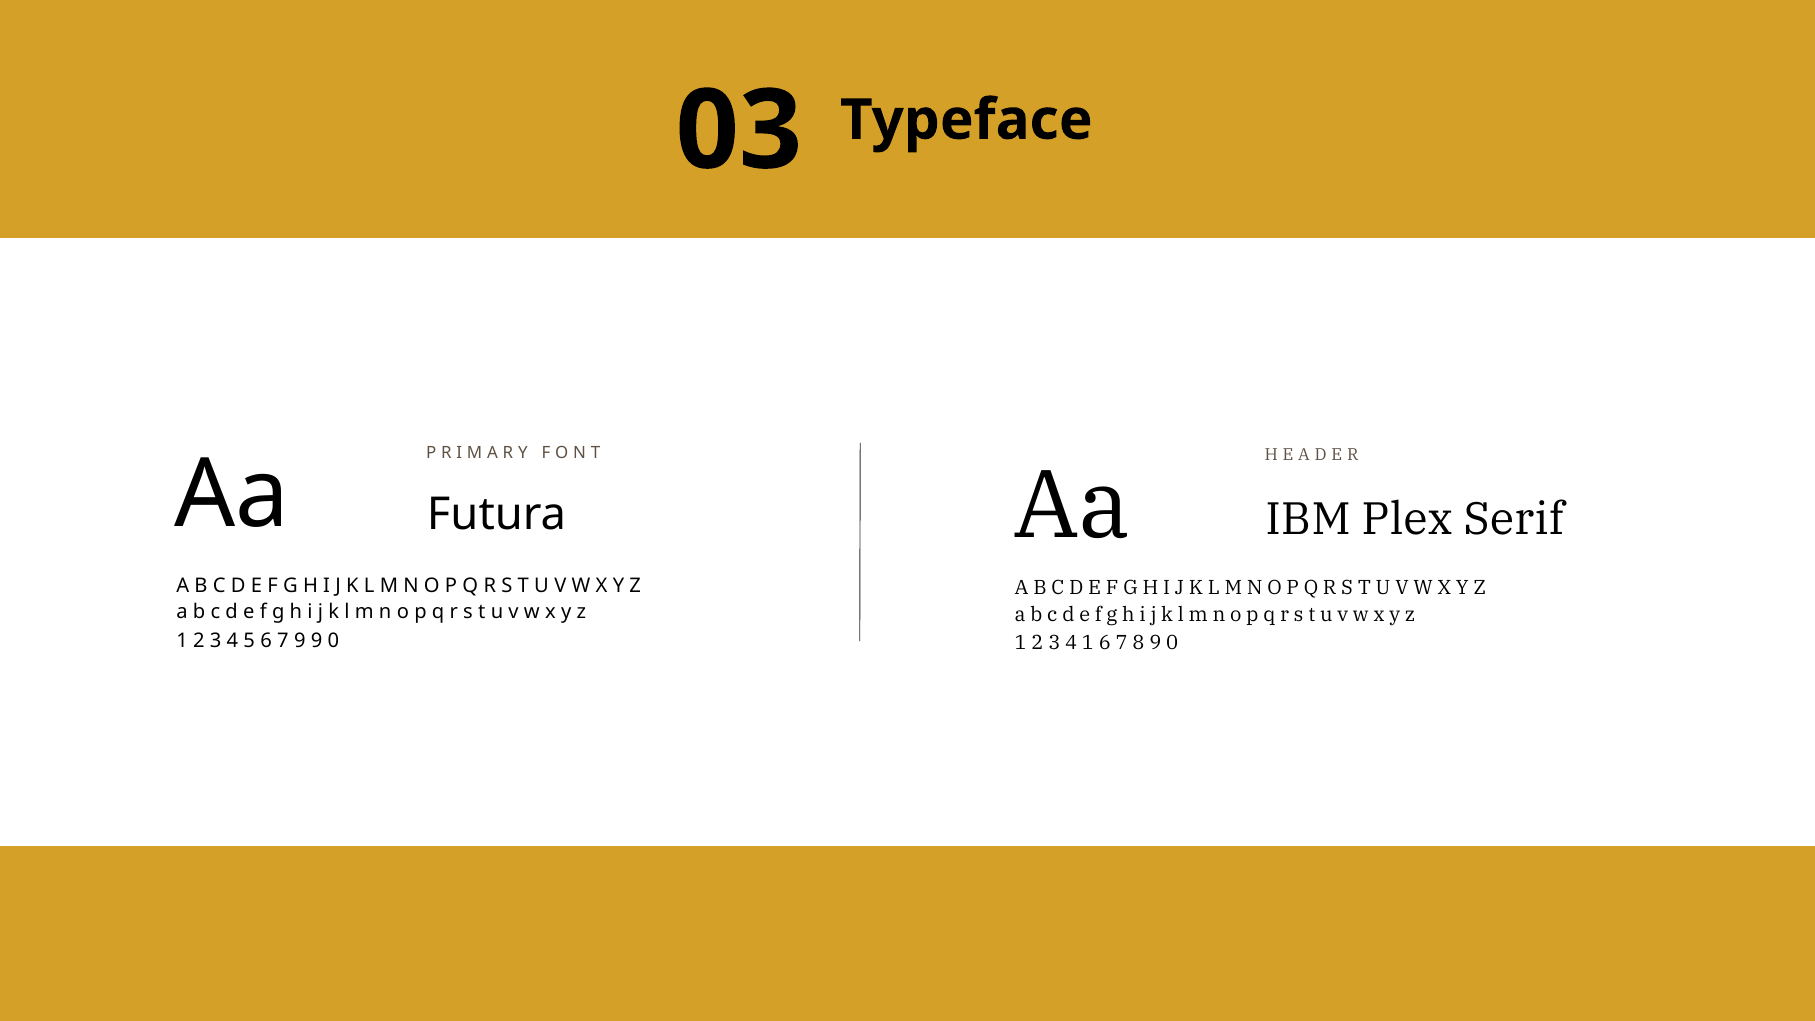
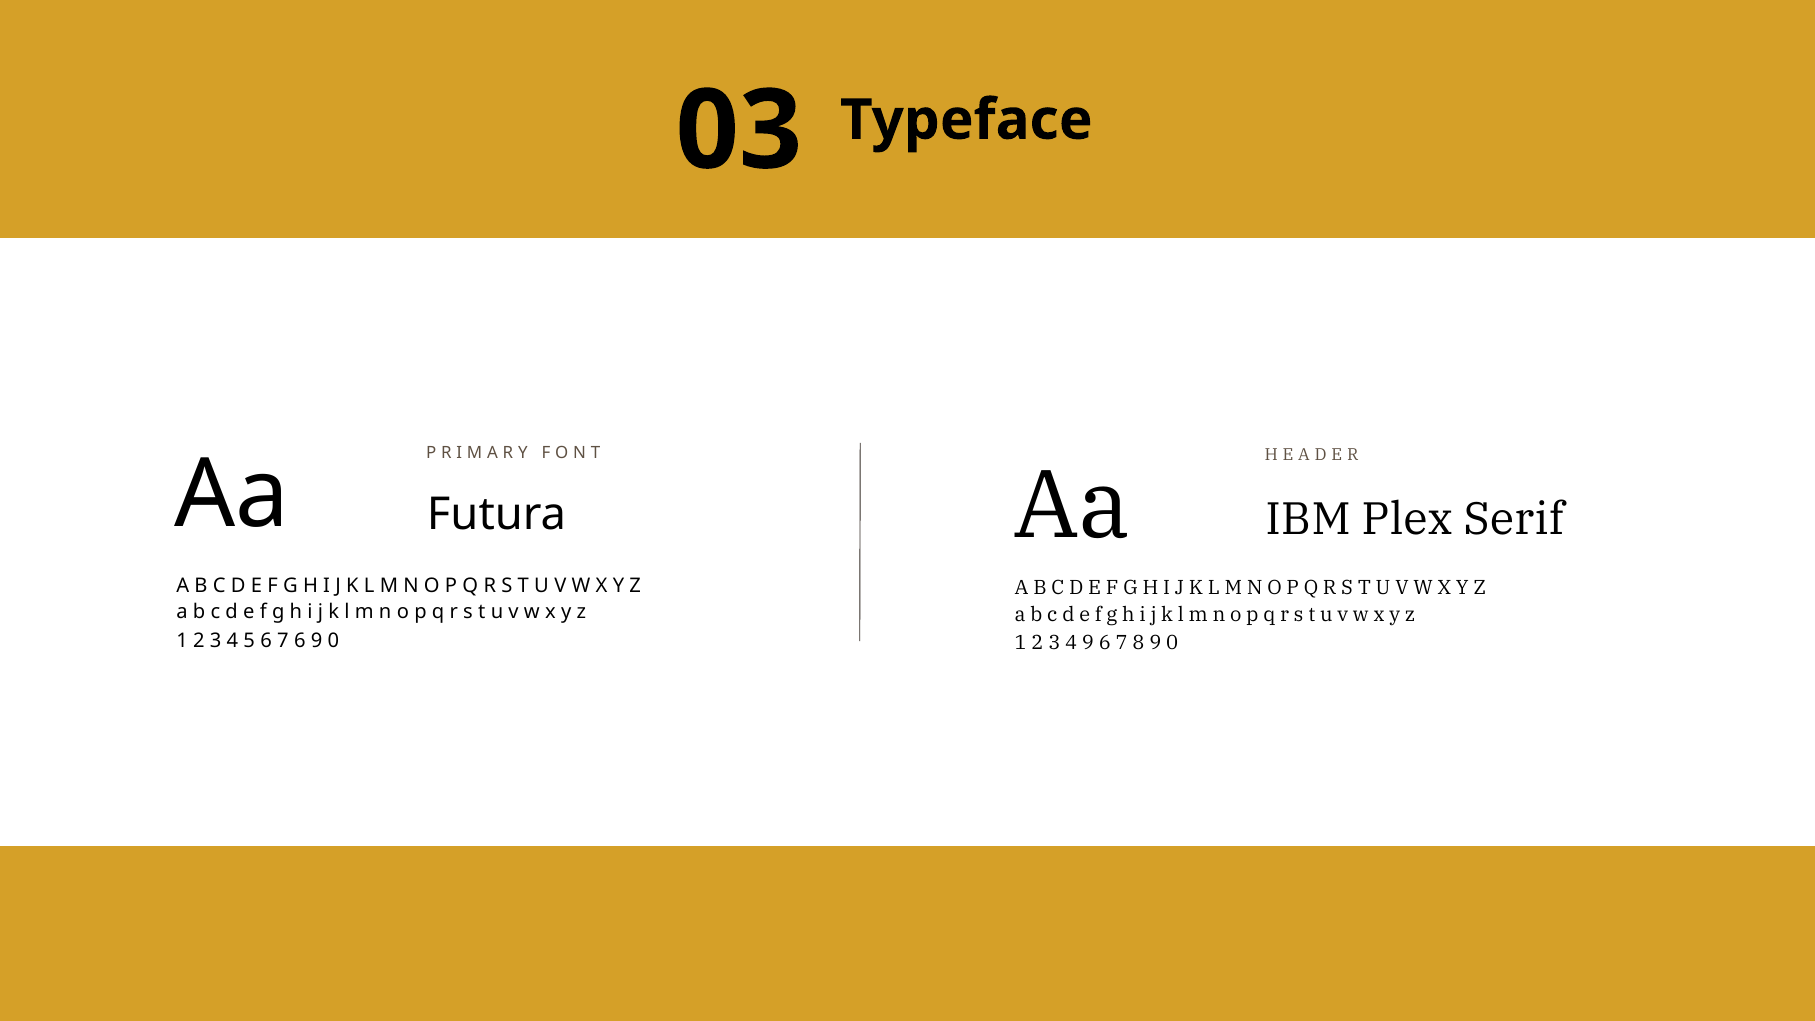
7 9: 9 -> 6
4 1: 1 -> 9
